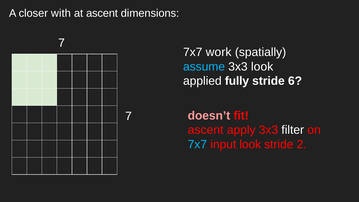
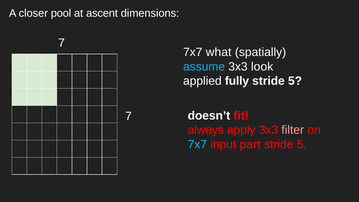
with: with -> pool
work: work -> what
6 at (295, 81): 6 -> 5
doesn’t colour: pink -> white
ascent at (206, 130): ascent -> always
filter colour: white -> pink
input look: look -> part
2 at (302, 144): 2 -> 5
